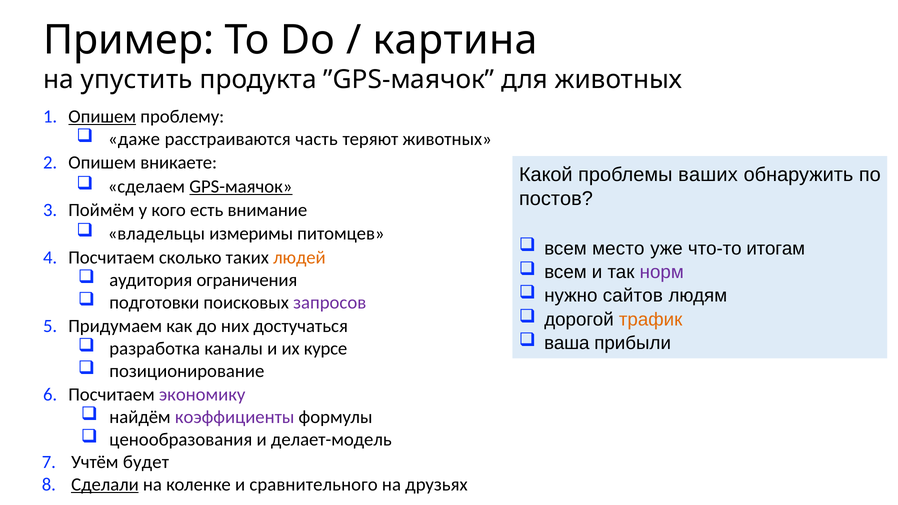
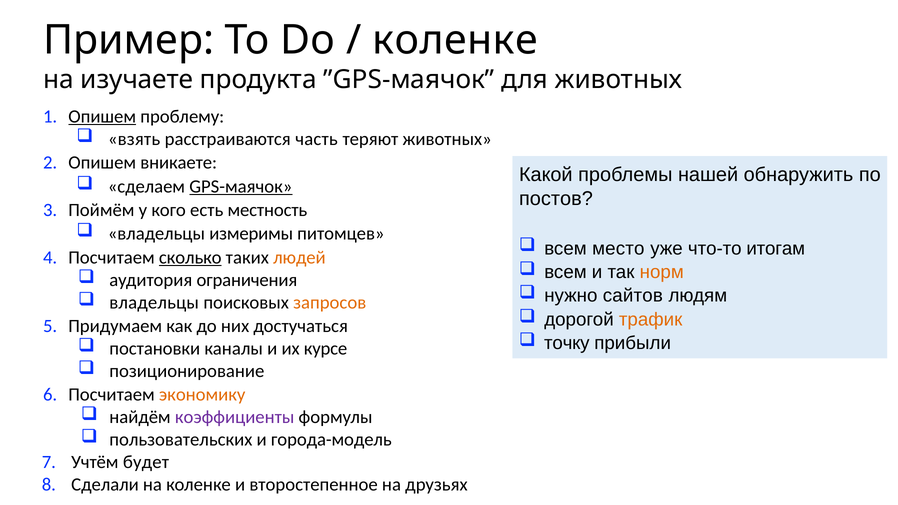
картина at (455, 40): картина -> коленке
упустить: упустить -> изучаете
даже: даже -> взять
ваших: ваших -> нашей
внимание: внимание -> местность
сколько underline: none -> present
норм colour: purple -> orange
подготовки at (154, 302): подготовки -> владельцы
запросов colour: purple -> orange
ваша: ваша -> точку
разработка: разработка -> постановки
экономику colour: purple -> orange
ценообразования: ценообразования -> пользовательских
делает-модель: делает-модель -> города-модель
Сделали underline: present -> none
сравнительного: сравнительного -> второстепенное
